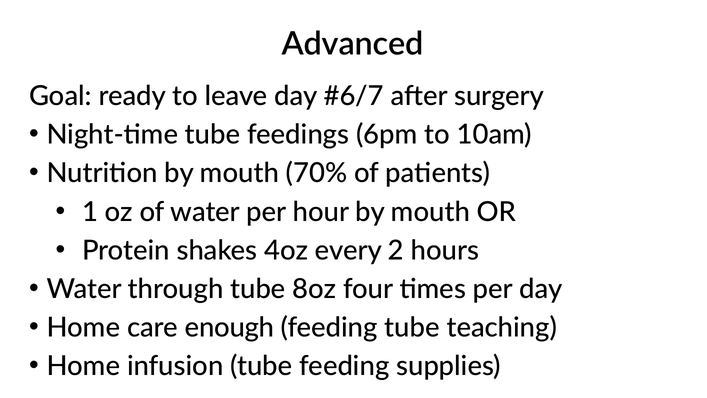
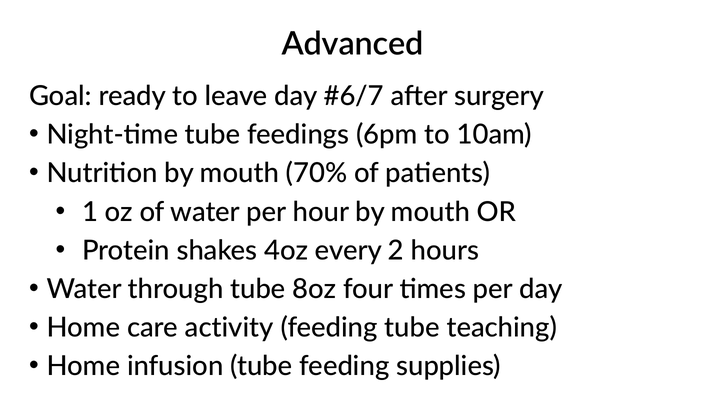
enough: enough -> activity
